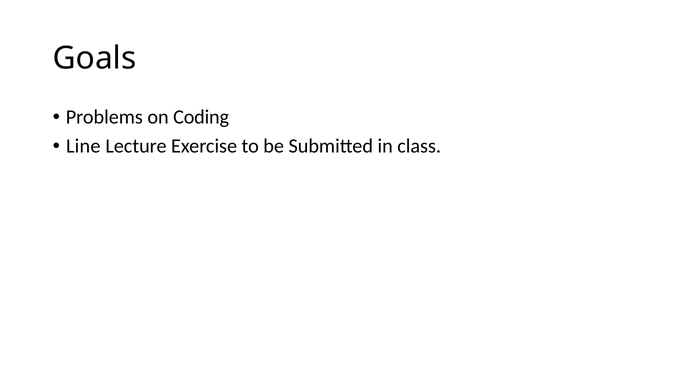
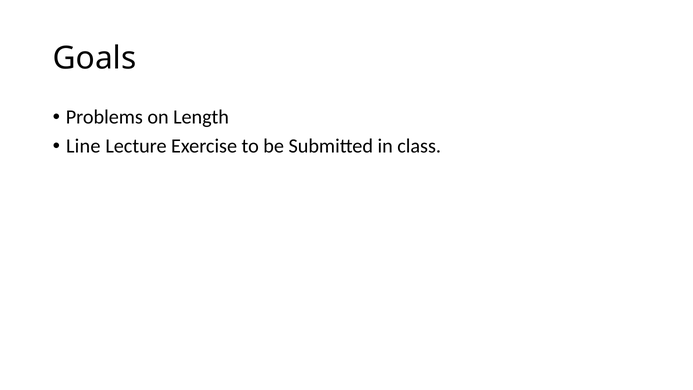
Coding: Coding -> Length
